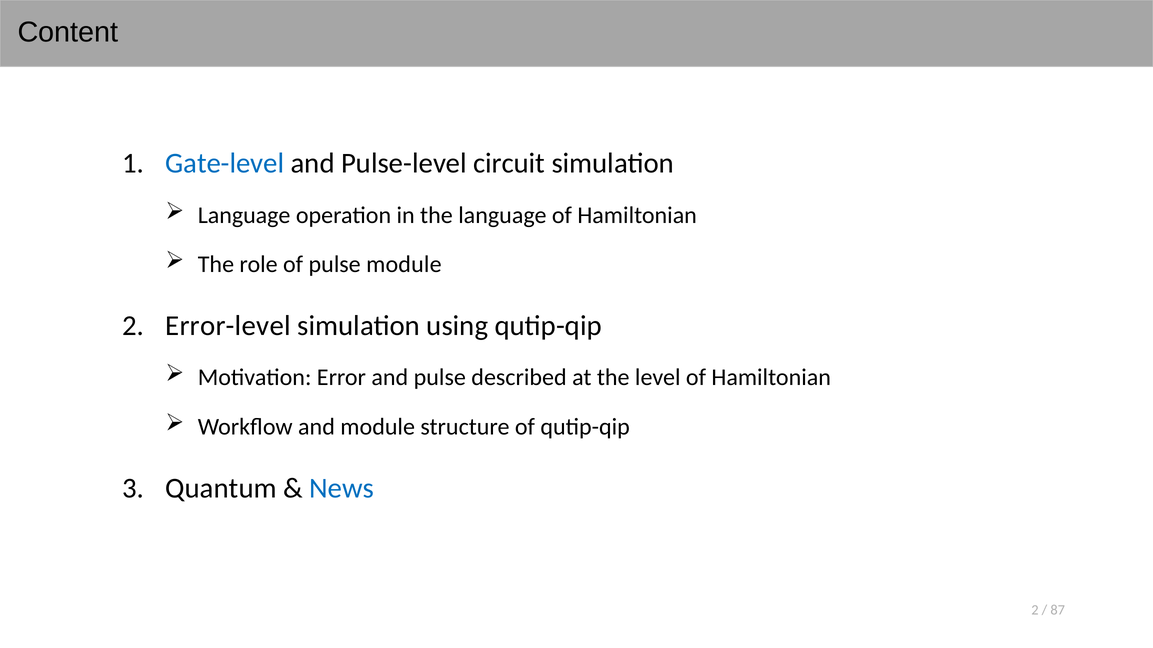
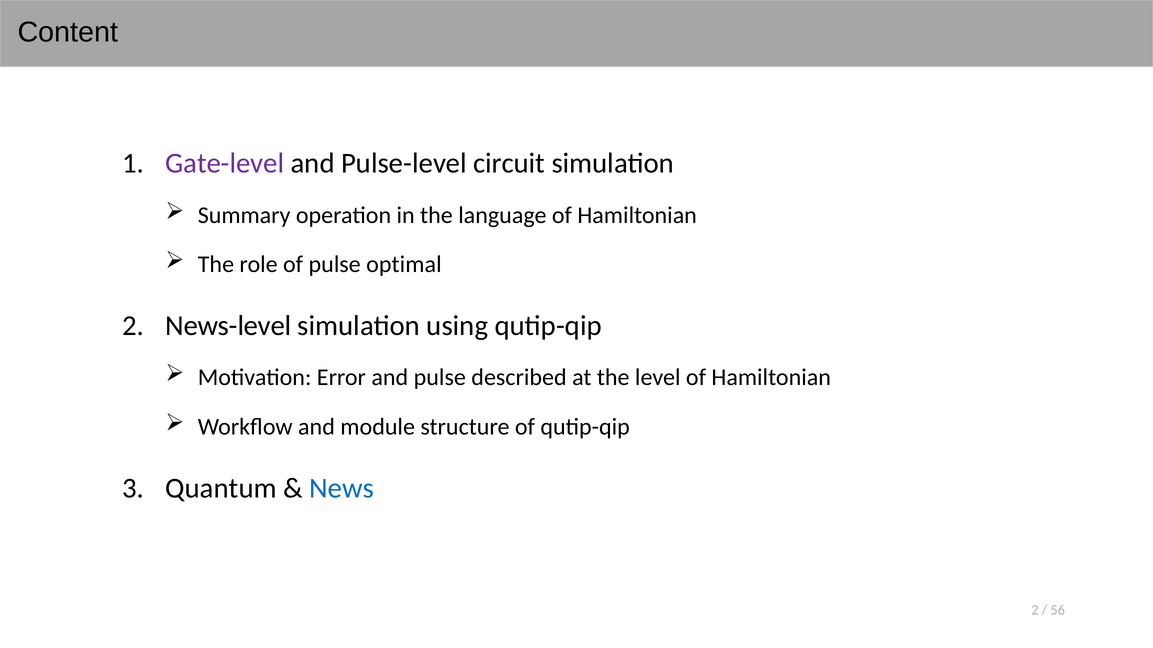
Gate-level colour: blue -> purple
Language at (244, 215): Language -> Summary
pulse module: module -> optimal
Error-level: Error-level -> News-level
87: 87 -> 56
